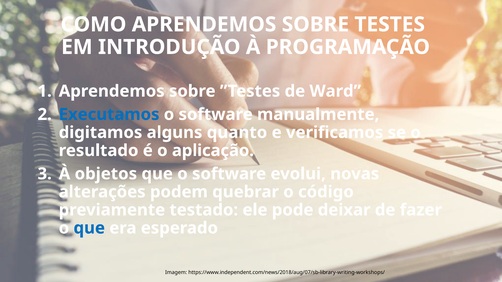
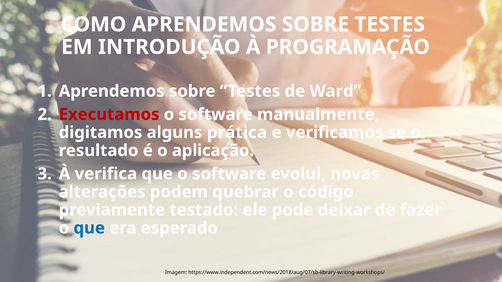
Executamos colour: blue -> red
quanto: quanto -> prática
objetos: objetos -> verifica
